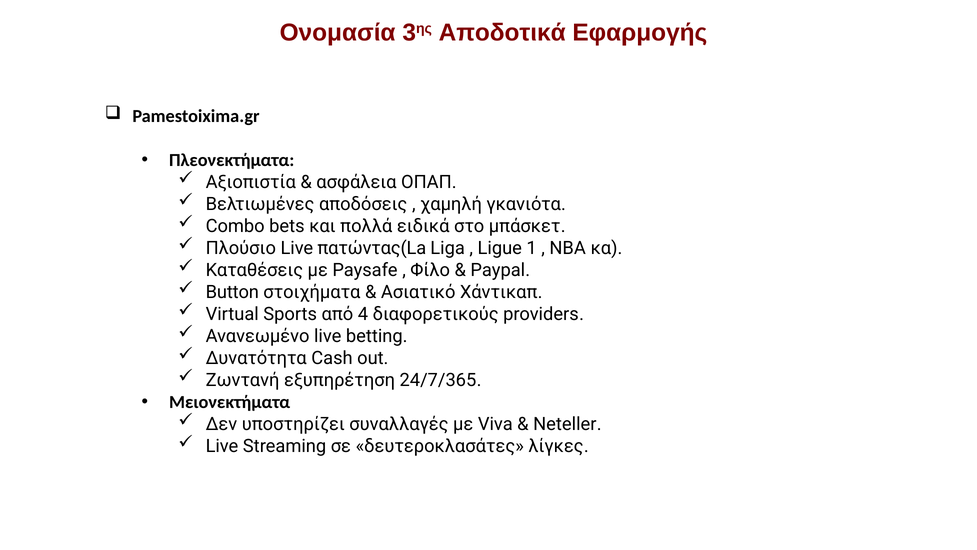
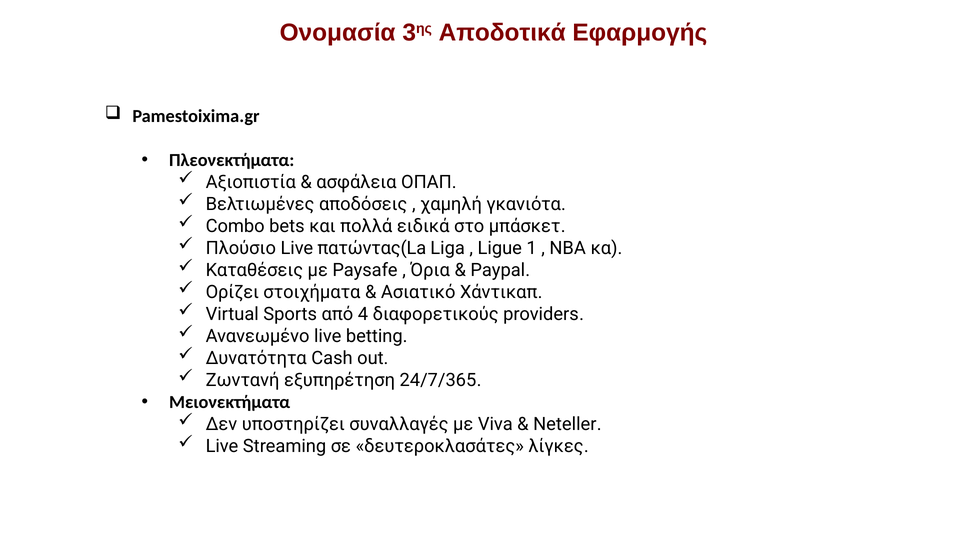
Φίλο: Φίλο -> Όρια
Button: Button -> Ορίζει
